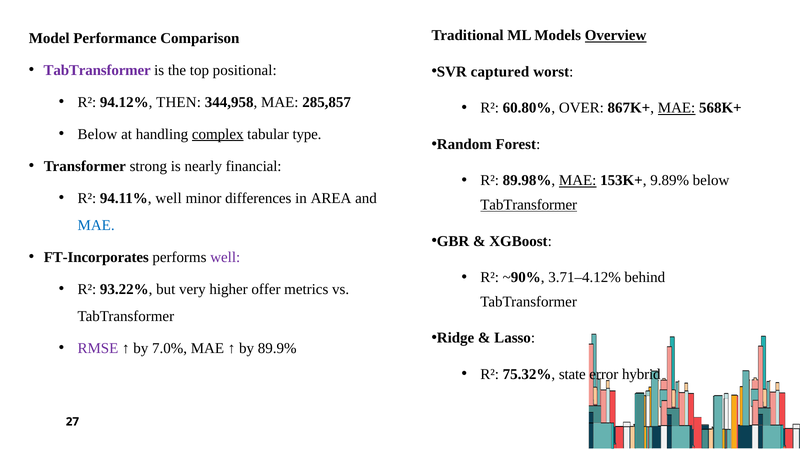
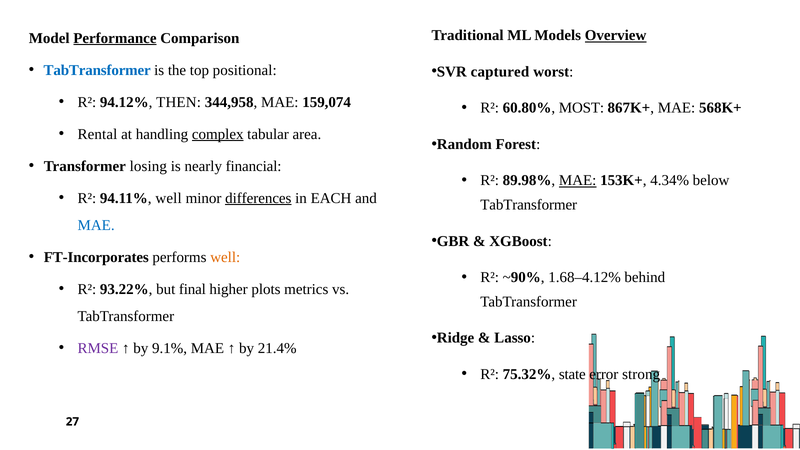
Performance underline: none -> present
TabTransformer at (97, 70) colour: purple -> blue
285,857: 285,857 -> 159,074
OVER: OVER -> MOST
MAE at (677, 108) underline: present -> none
Below at (97, 134): Below -> Rental
type: type -> area
strong: strong -> losing
9.89%: 9.89% -> 4.34%
differences underline: none -> present
AREA: AREA -> EACH
TabTransformer at (529, 205) underline: present -> none
well at (225, 257) colour: purple -> orange
3.71–4.12%: 3.71–4.12% -> 1.68–4.12%
very: very -> final
offer: offer -> plots
7.0%: 7.0% -> 9.1%
89.9%: 89.9% -> 21.4%
hybrid: hybrid -> strong
